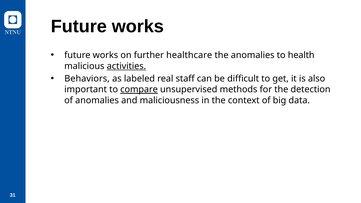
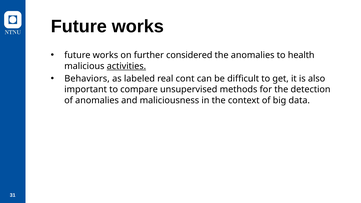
healthcare: healthcare -> considered
staff: staff -> cont
compare underline: present -> none
